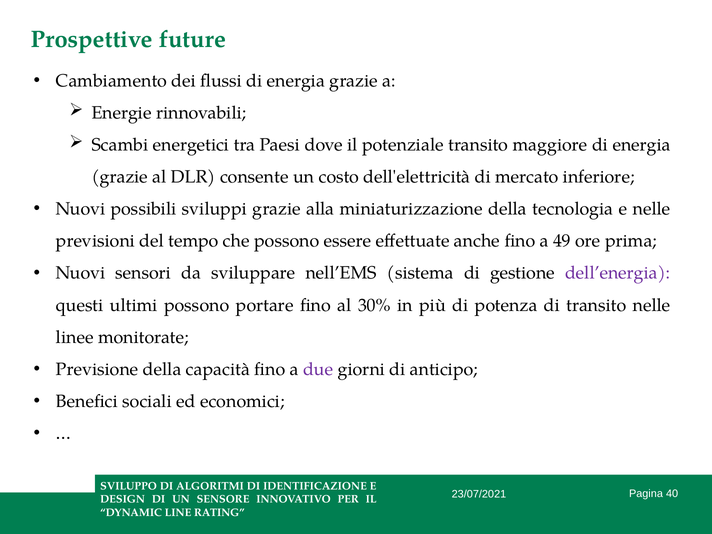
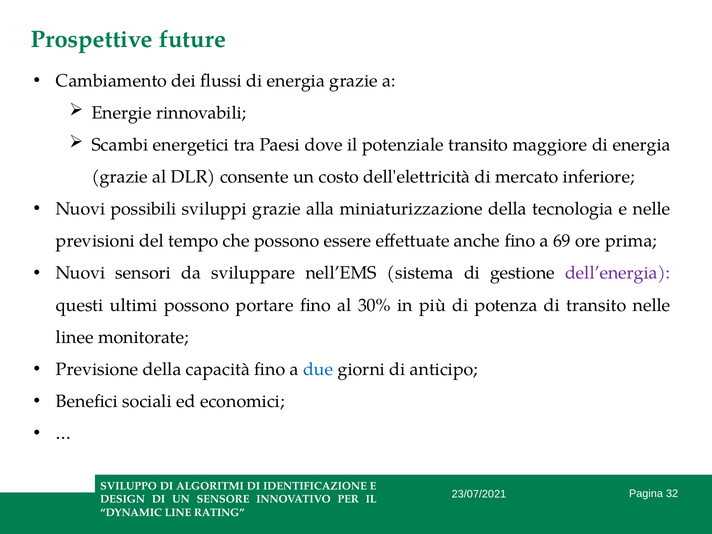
49: 49 -> 69
due colour: purple -> blue
40: 40 -> 32
